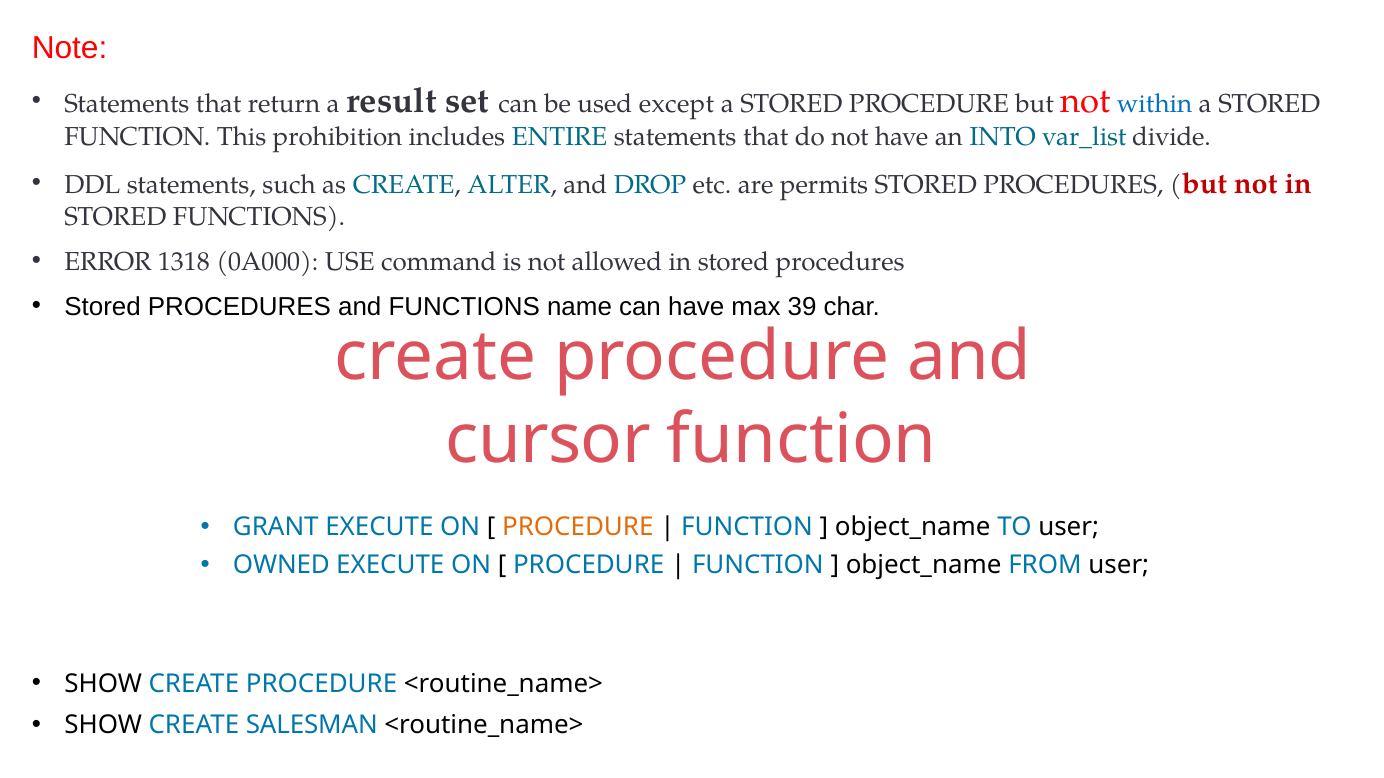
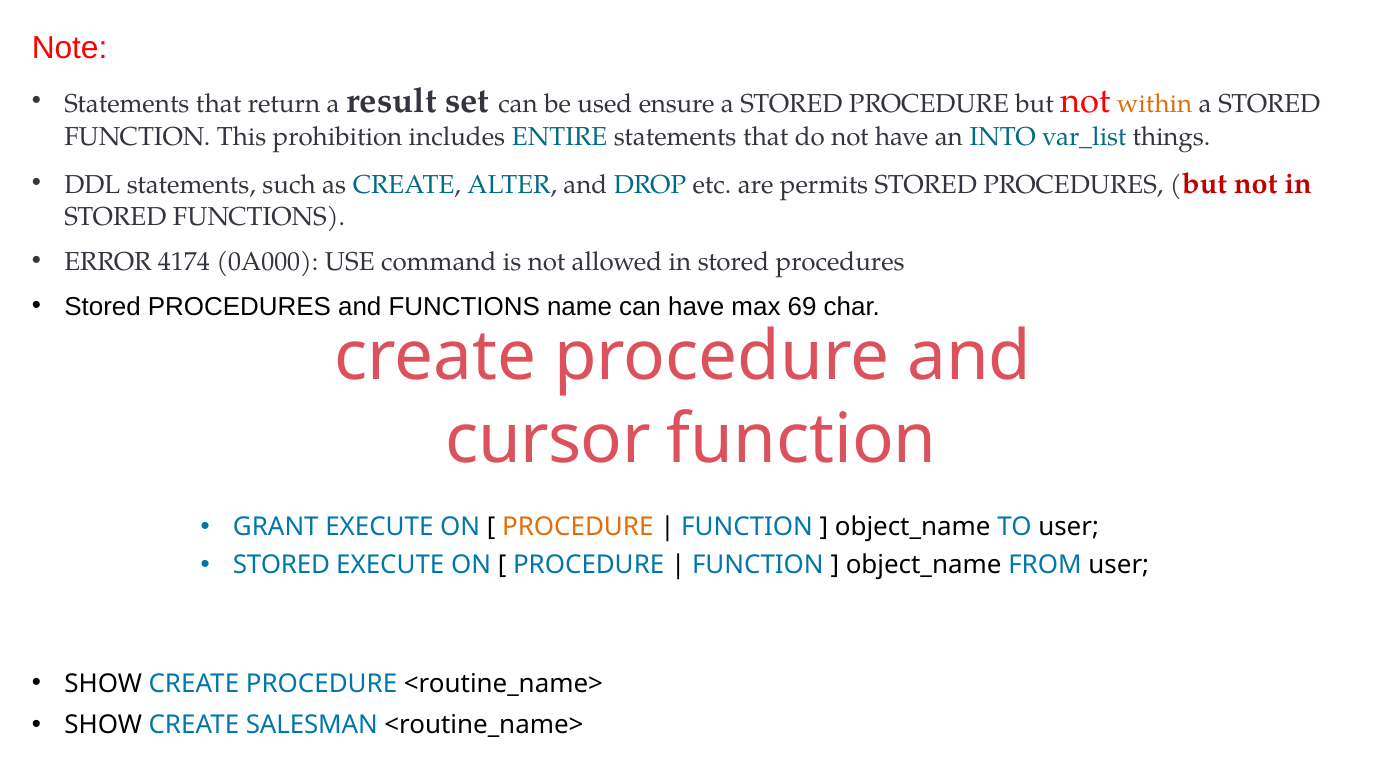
except: except -> ensure
within colour: blue -> orange
divide: divide -> things
1318: 1318 -> 4174
39: 39 -> 69
OWNED at (281, 566): OWNED -> STORED
